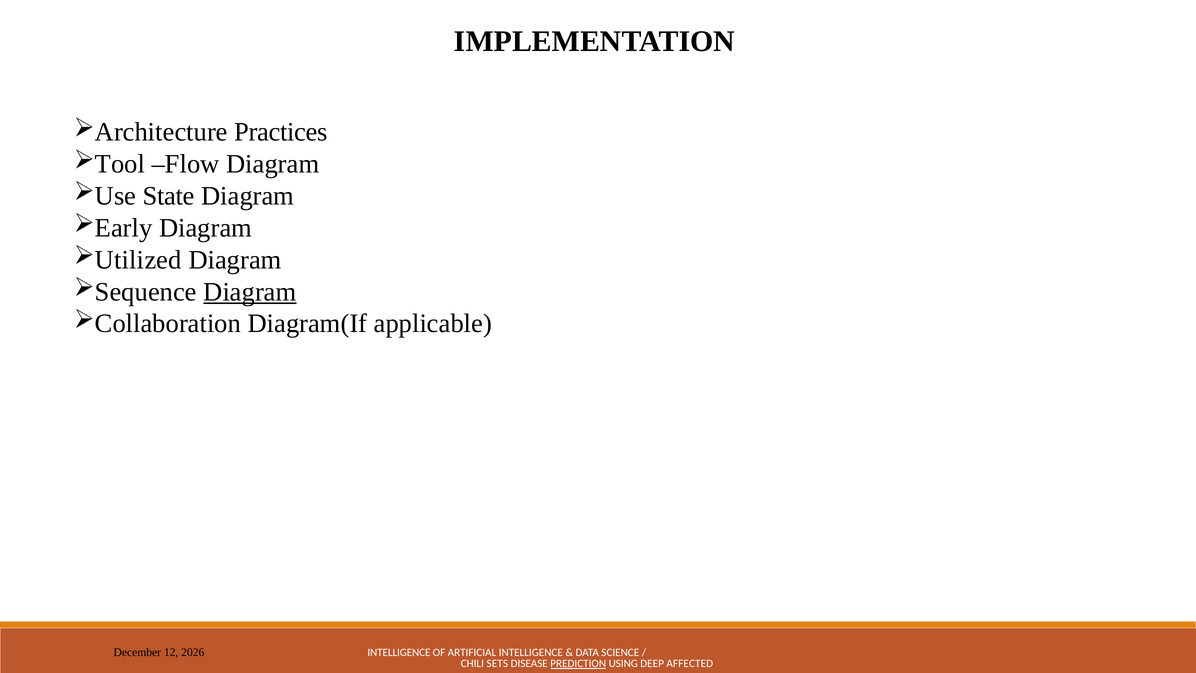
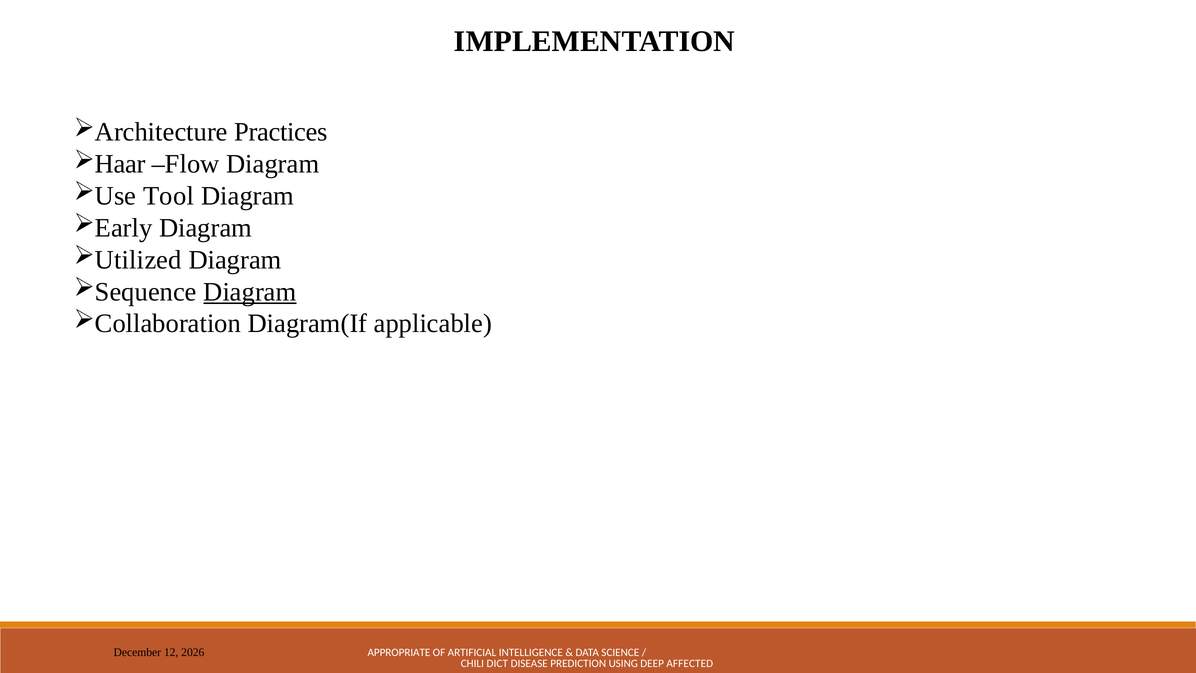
Tool: Tool -> Haar
State: State -> Tool
INTELLIGENCE at (399, 652): INTELLIGENCE -> APPROPRIATE
SETS: SETS -> DICT
PREDICTION underline: present -> none
